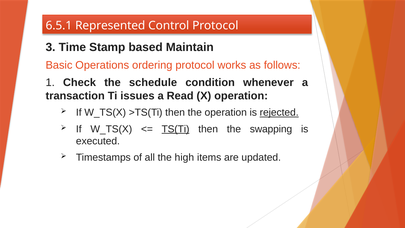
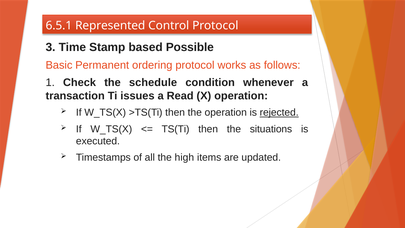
Maintain: Maintain -> Possible
Operations: Operations -> Permanent
TS(Ti underline: present -> none
swapping: swapping -> situations
